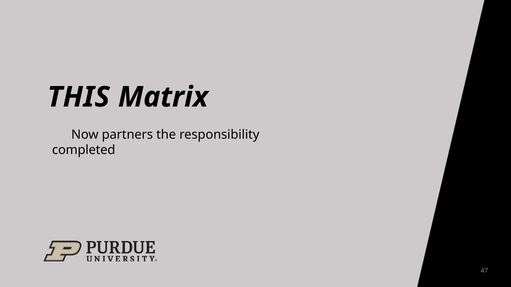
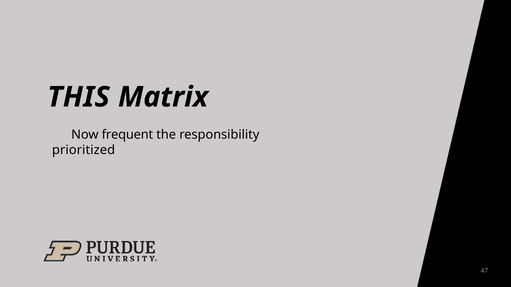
partners: partners -> frequent
completed: completed -> prioritized
